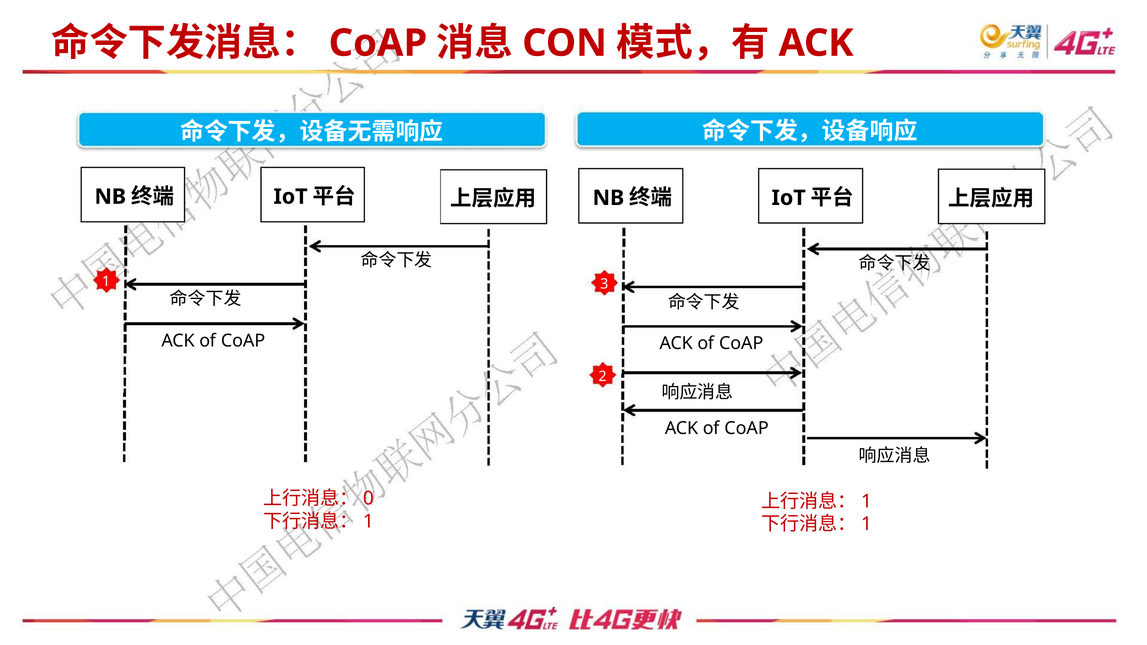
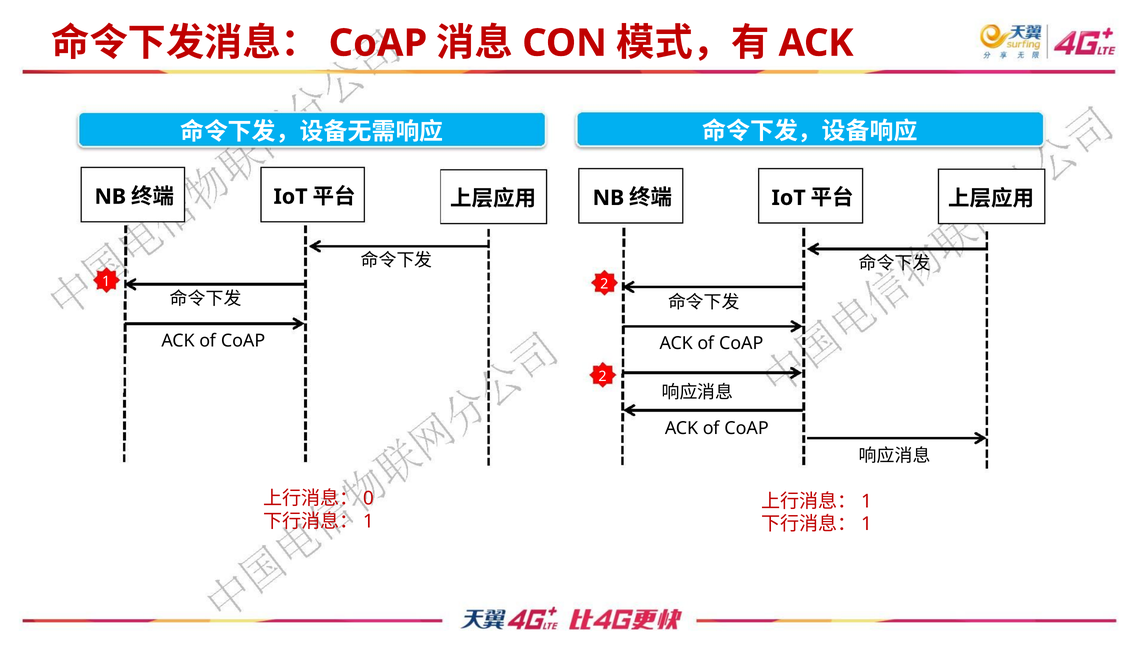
1 3: 3 -> 2
